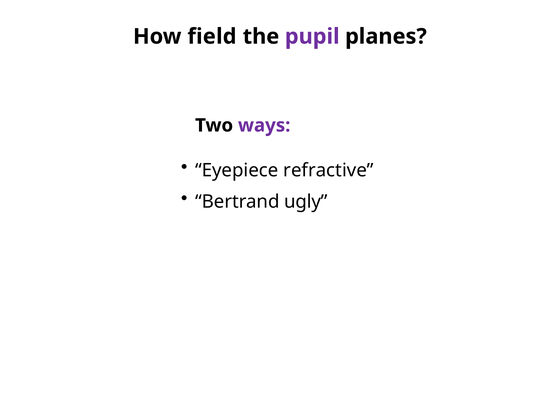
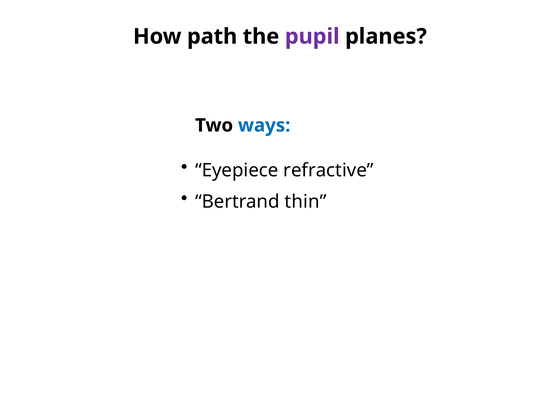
field: field -> path
ways colour: purple -> blue
ugly: ugly -> thin
